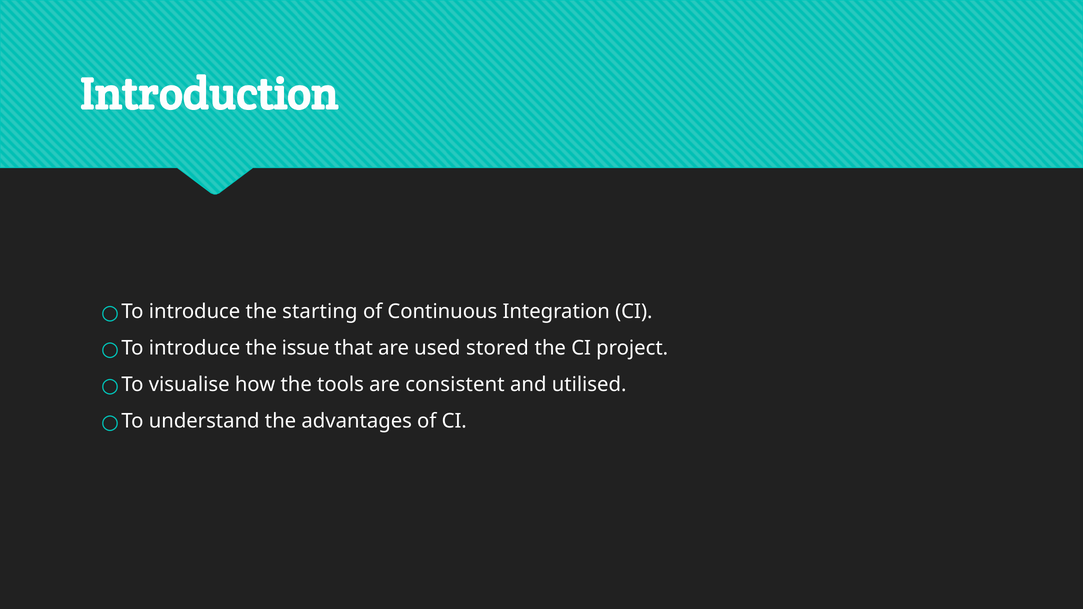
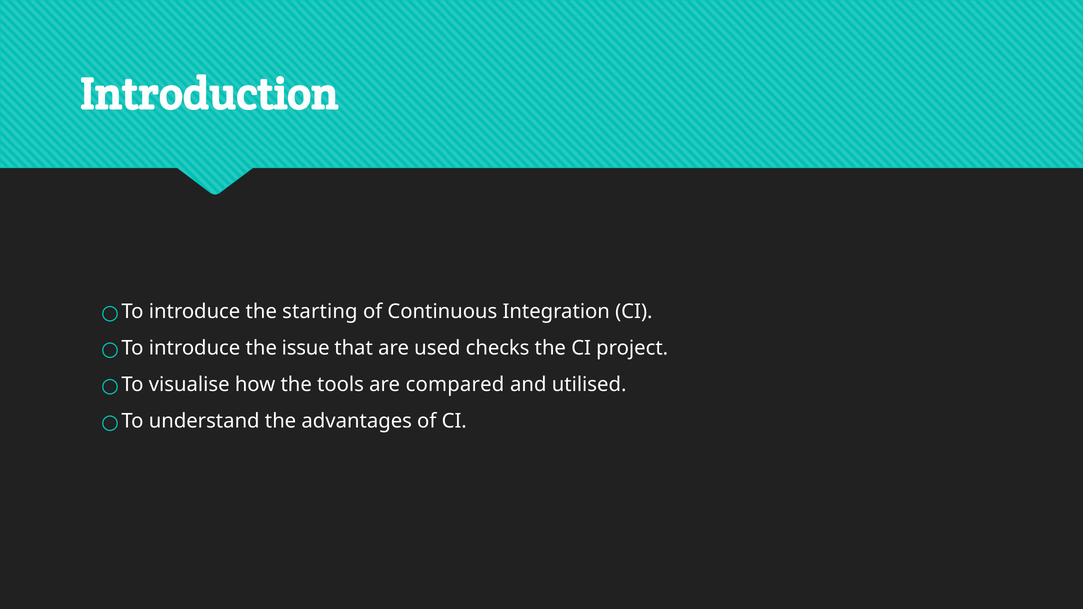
stored: stored -> checks
consistent: consistent -> compared
